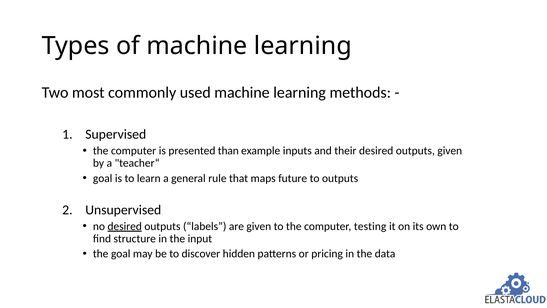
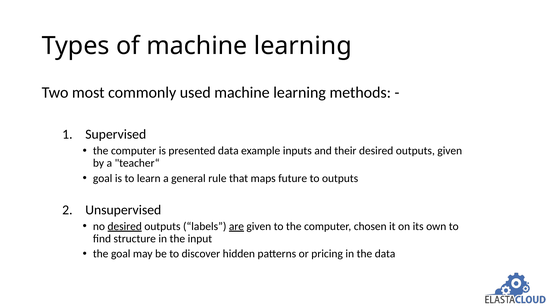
presented than: than -> data
are underline: none -> present
testing: testing -> chosen
